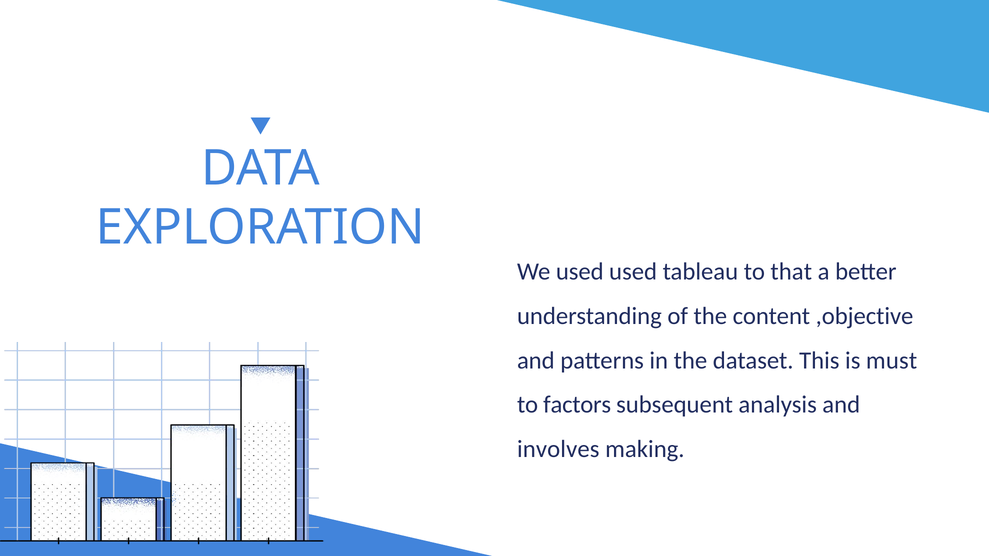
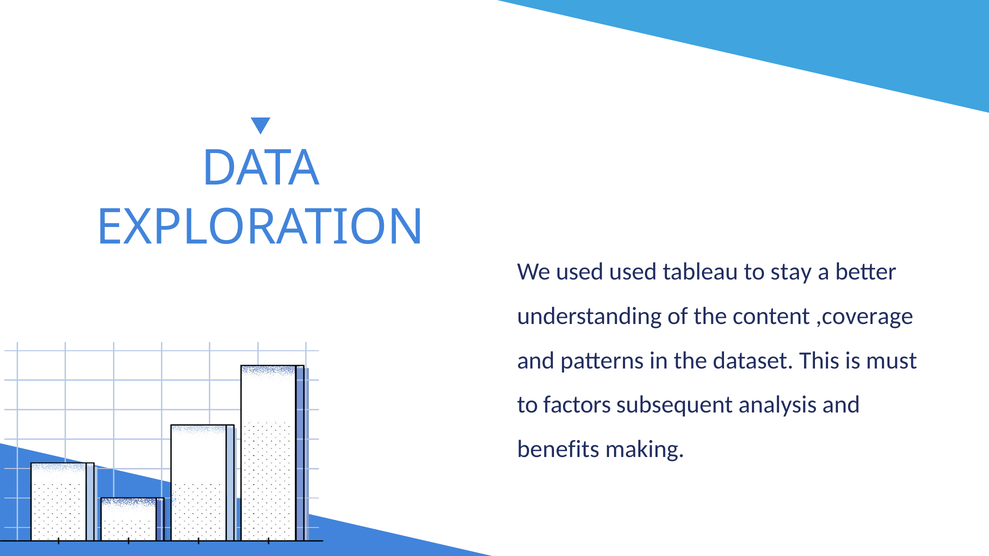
that: that -> stay
,objective: ,objective -> ,coverage
involves: involves -> benefits
